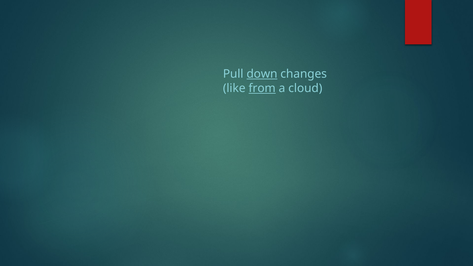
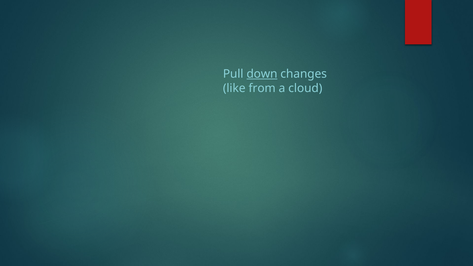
from underline: present -> none
